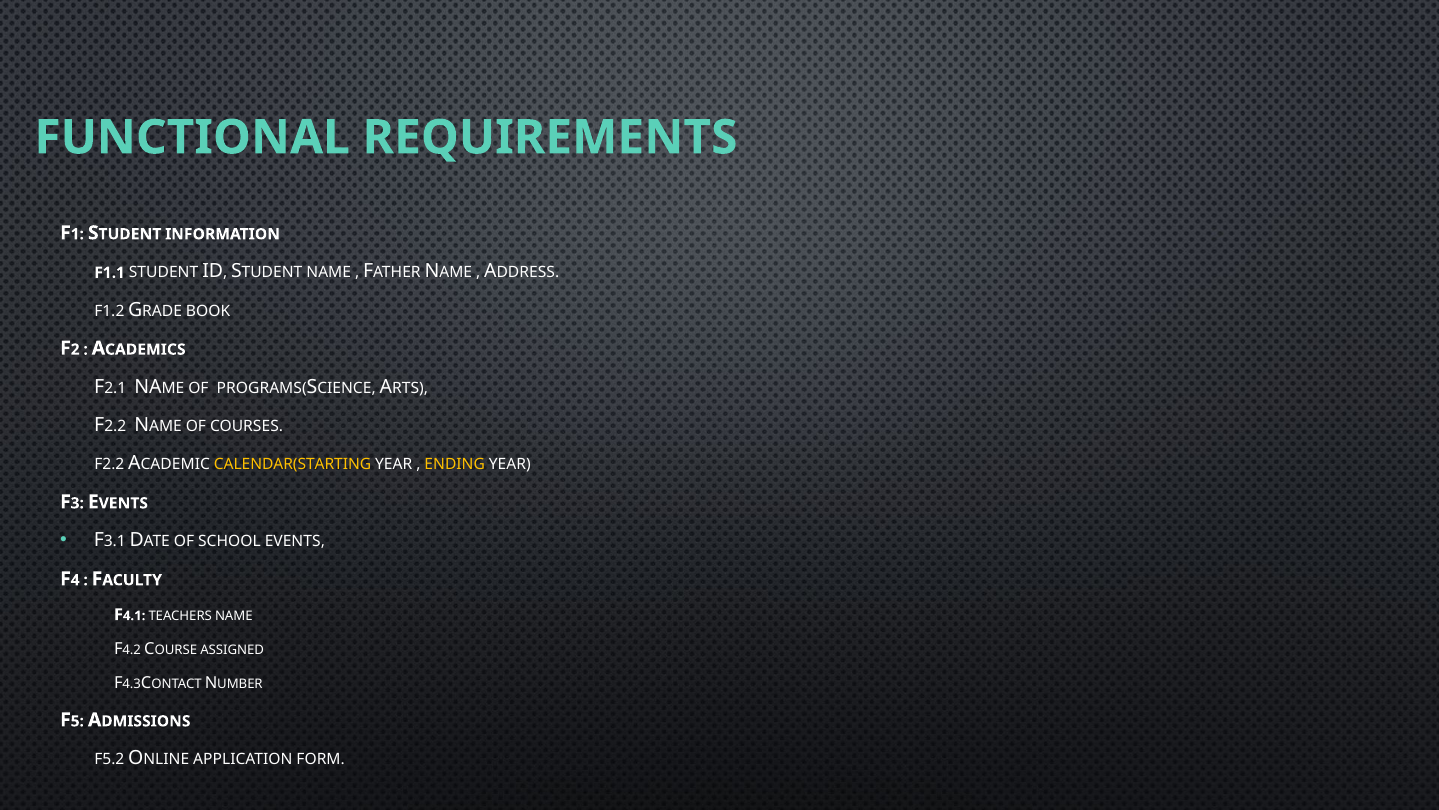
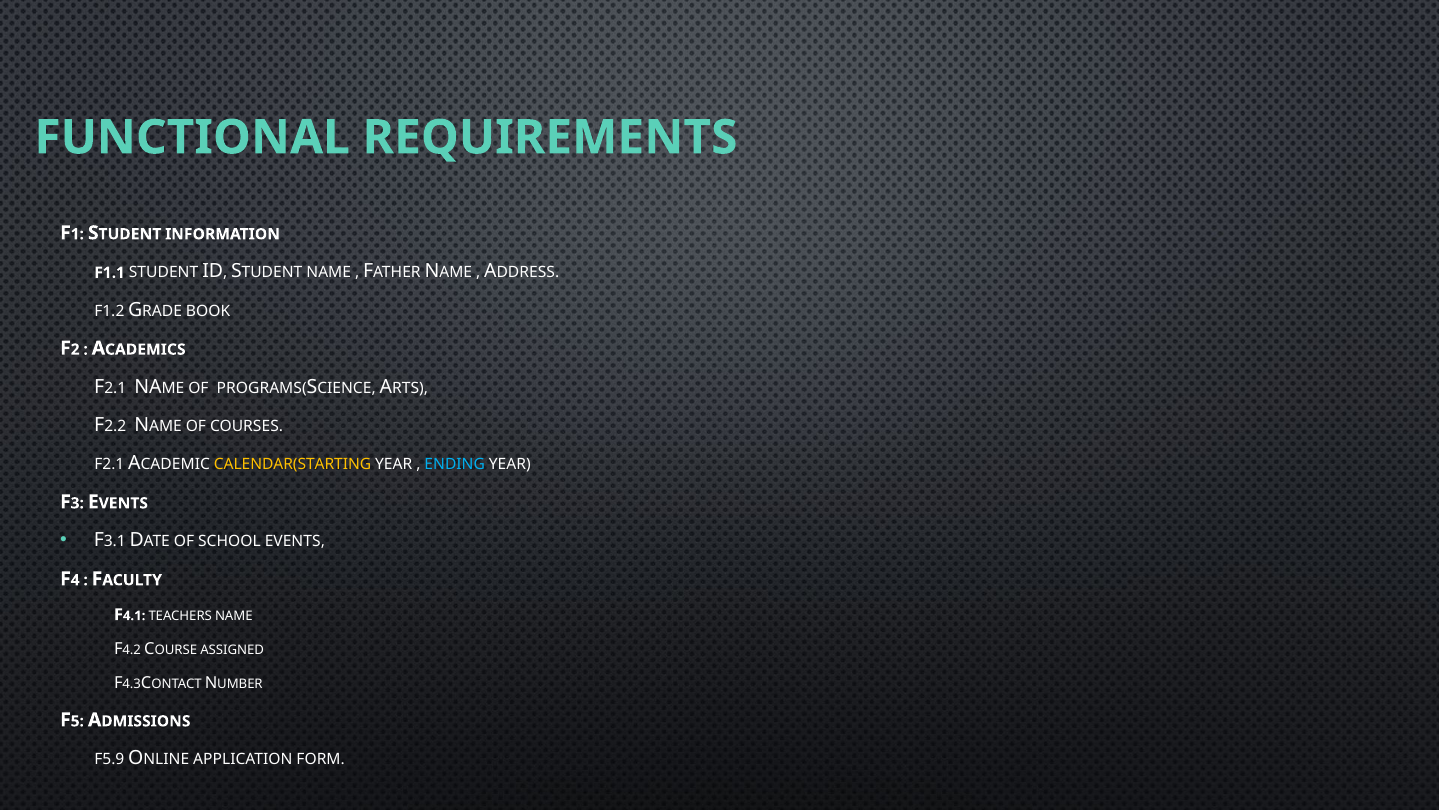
F2.2 at (109, 464): F2.2 -> F2.1
ENDING colour: yellow -> light blue
F5.2: F5.2 -> F5.9
